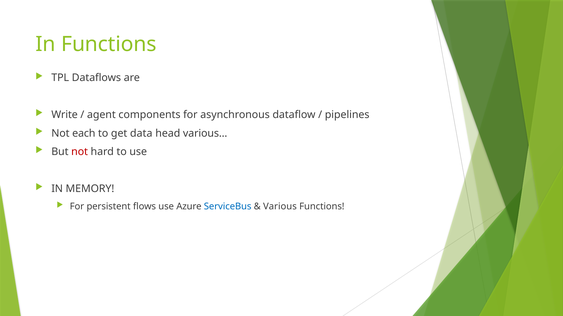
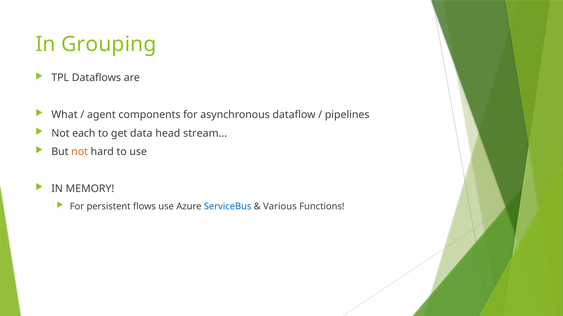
In Functions: Functions -> Grouping
Write: Write -> What
various…: various… -> stream…
not at (80, 152) colour: red -> orange
